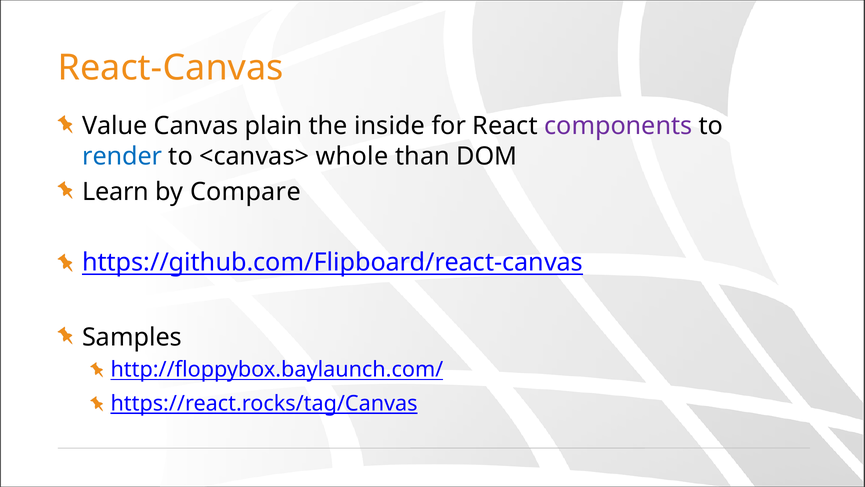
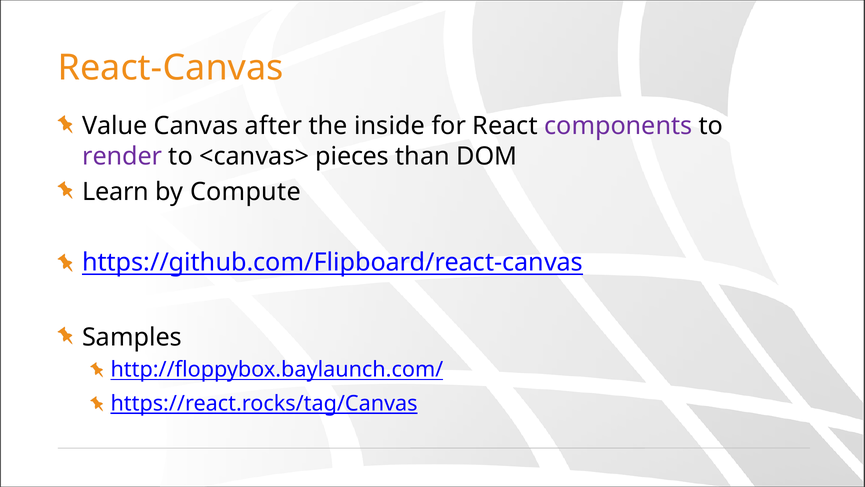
plain: plain -> after
render colour: blue -> purple
whole: whole -> pieces
Compare: Compare -> Compute
